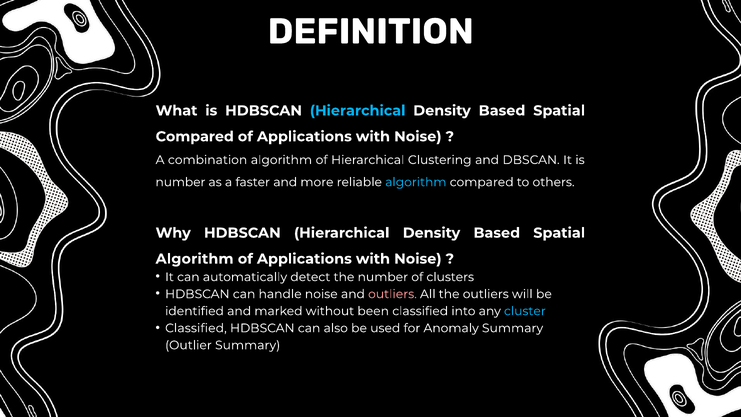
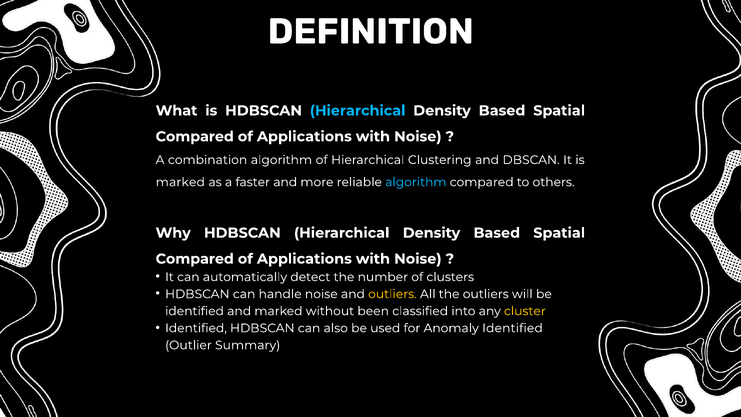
number at (180, 182): number -> marked
Algorithm at (195, 259): Algorithm -> Compared
outliers at (392, 294) colour: pink -> yellow
cluster colour: light blue -> yellow
Classified at (196, 328): Classified -> Identified
Anomaly Summary: Summary -> Identified
